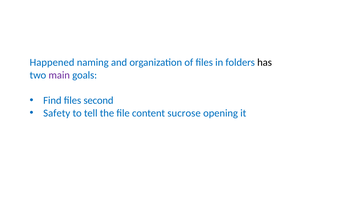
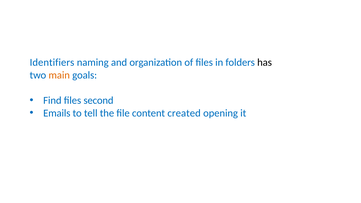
Happened: Happened -> Identifiers
main colour: purple -> orange
Safety: Safety -> Emails
sucrose: sucrose -> created
